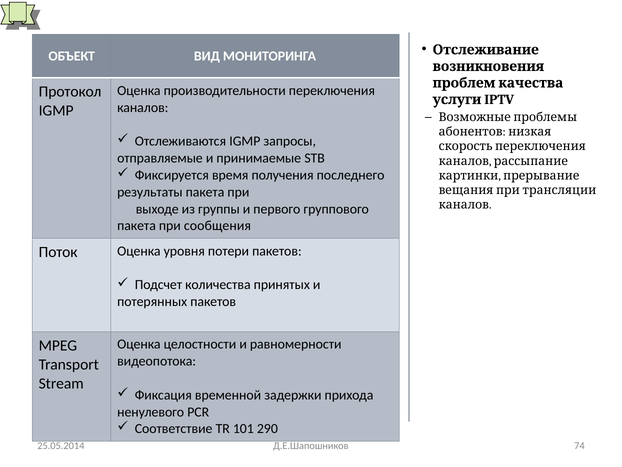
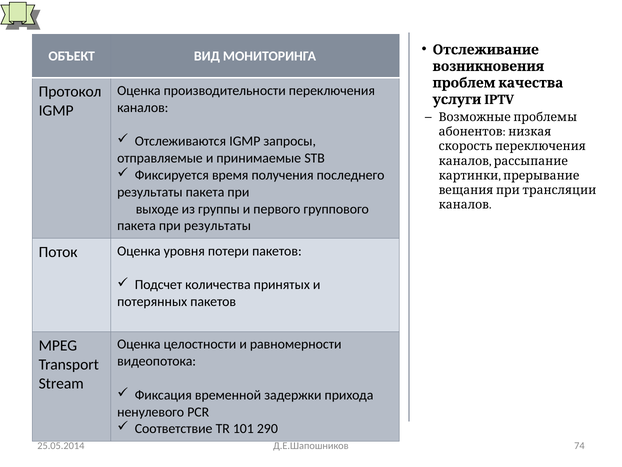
при сообщения: сообщения -> результаты
